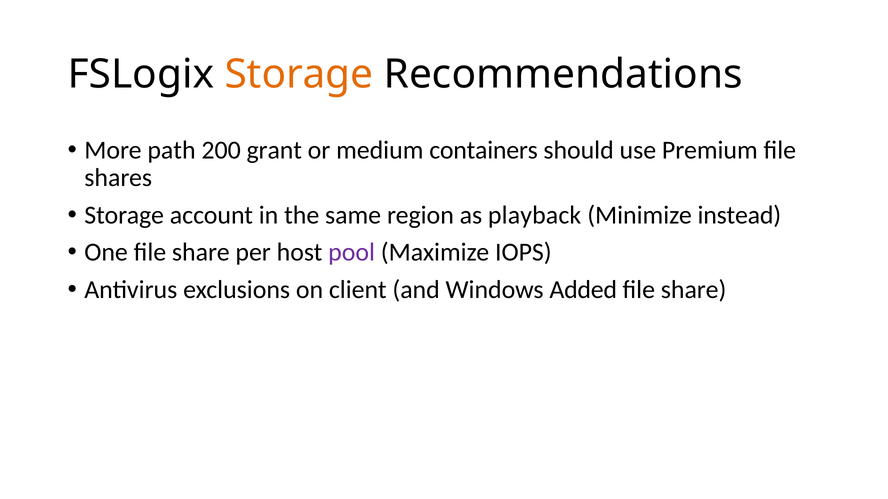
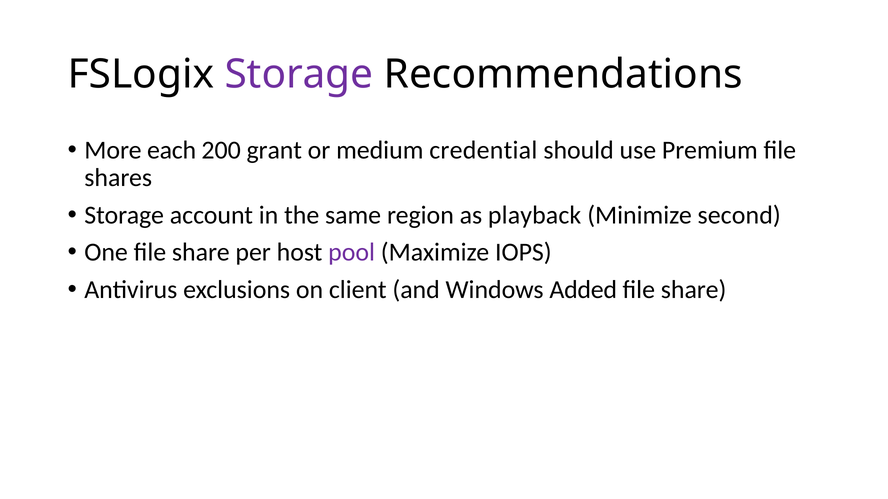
Storage at (299, 75) colour: orange -> purple
path: path -> each
containers: containers -> credential
instead: instead -> second
